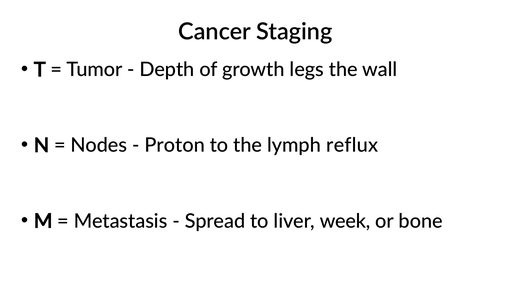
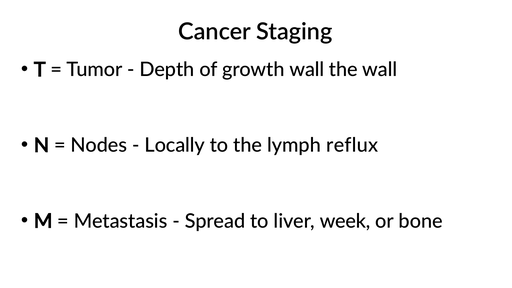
growth legs: legs -> wall
Proton: Proton -> Locally
